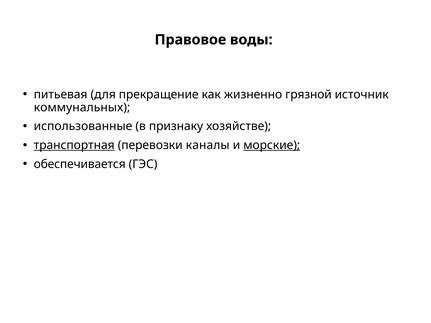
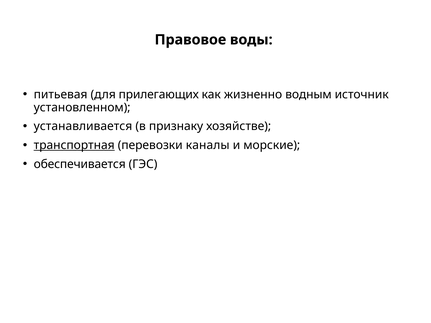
прекращение: прекращение -> прилегающих
грязной: грязной -> водным
коммунальных: коммунальных -> установленном
использованные: использованные -> устанавливается
морские underline: present -> none
